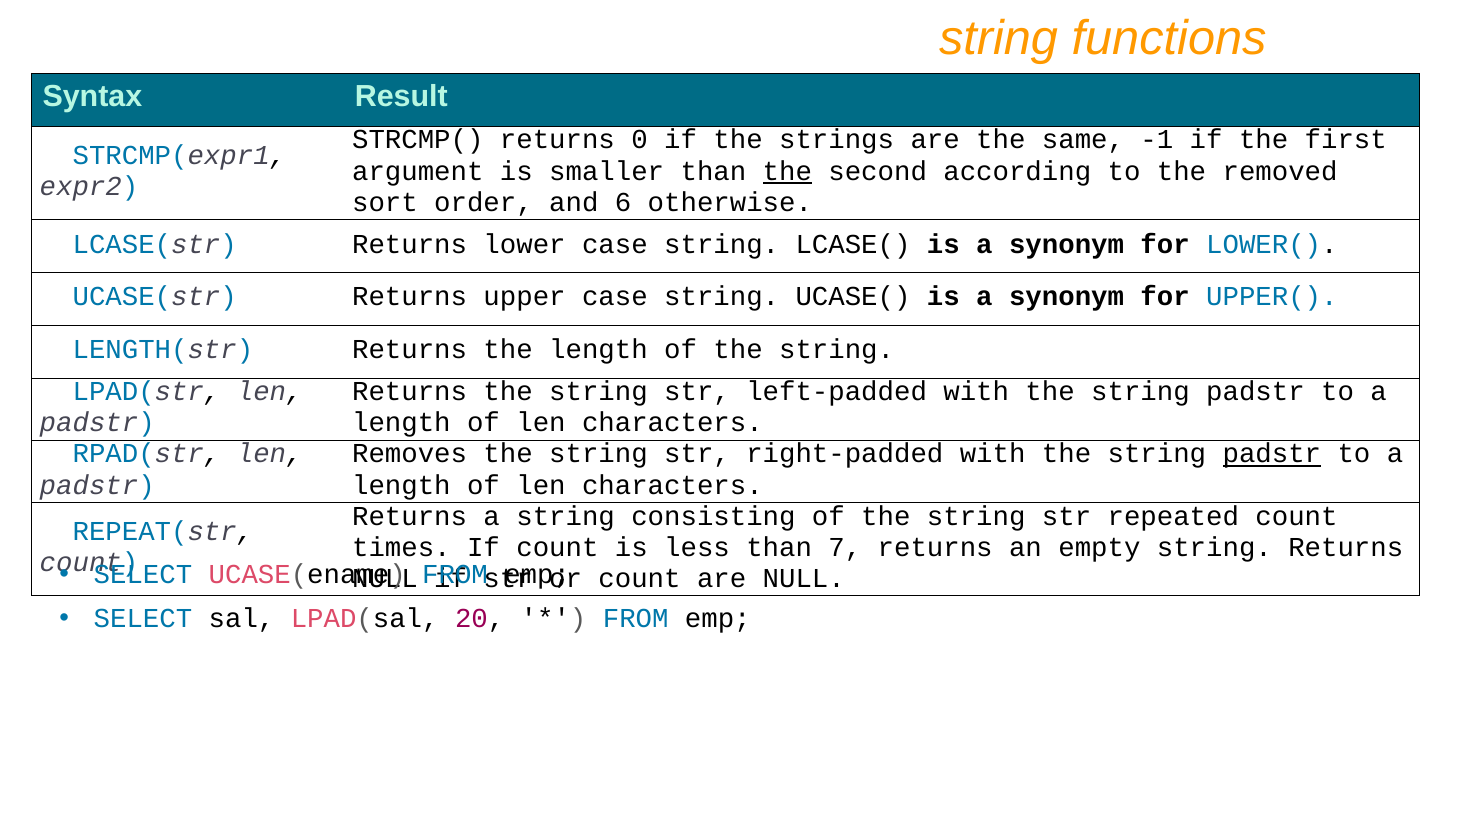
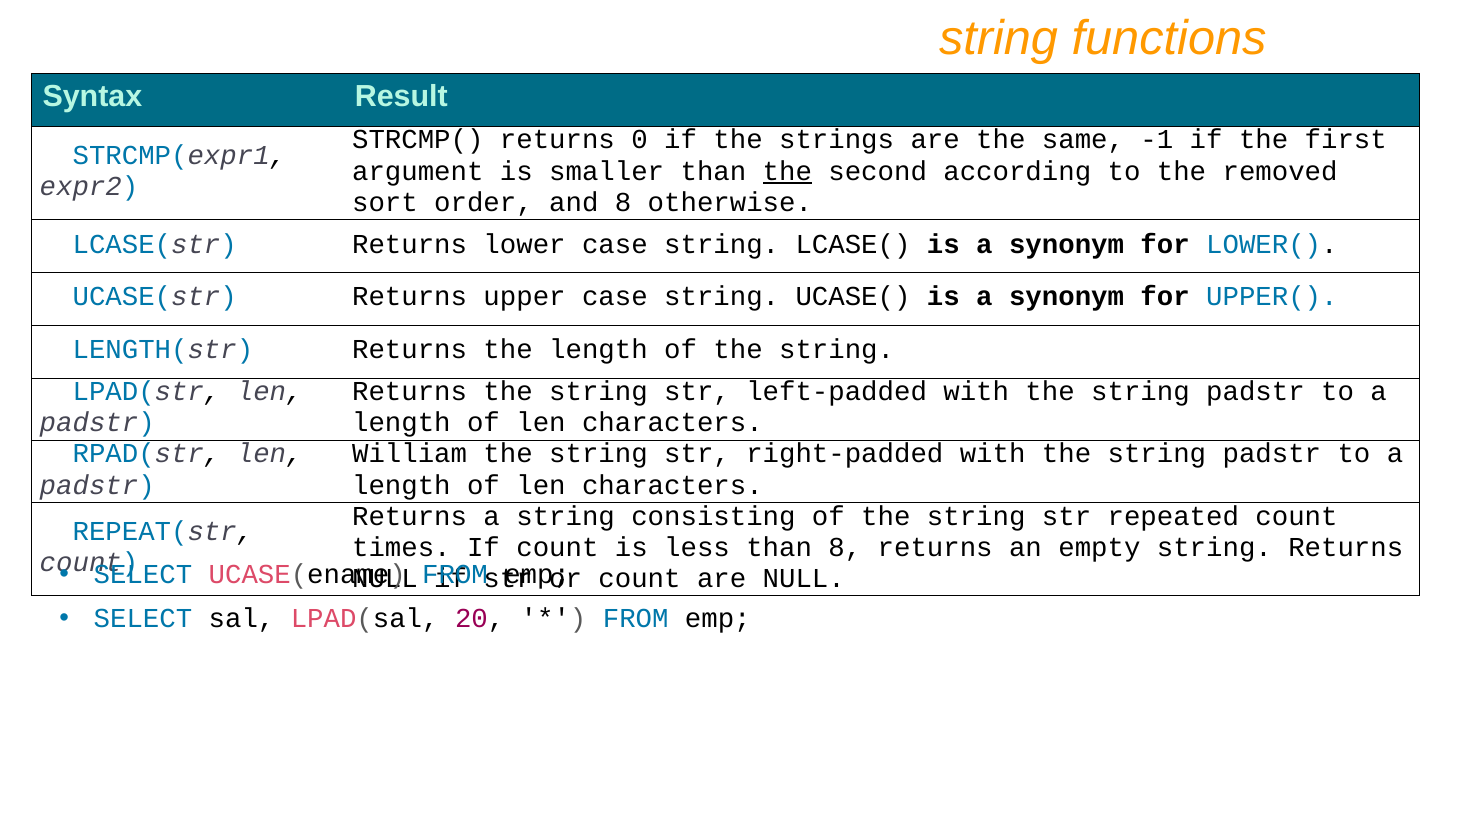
and 6: 6 -> 8
Removes: Removes -> William
padstr at (1272, 454) underline: present -> none
than 7: 7 -> 8
